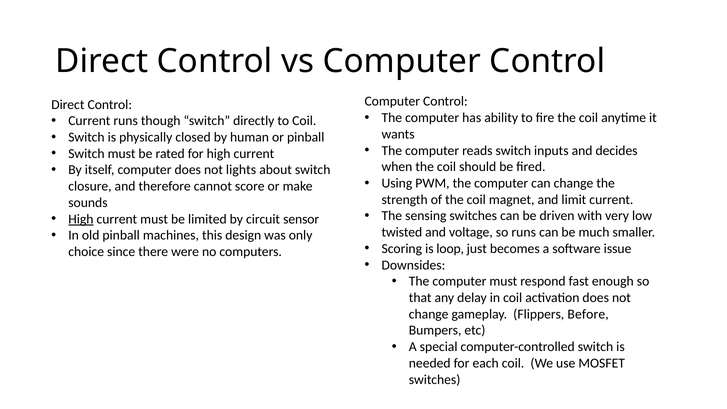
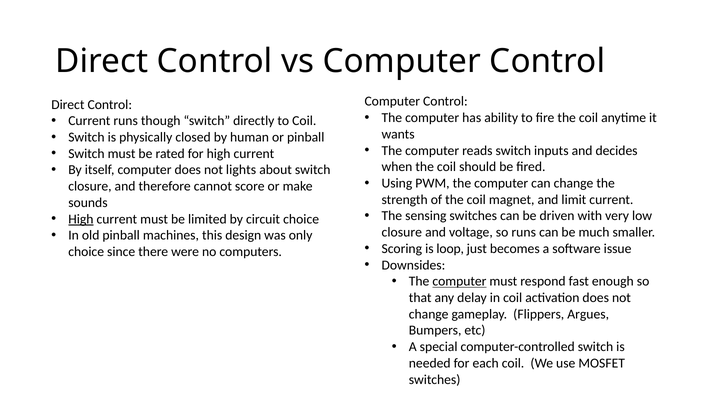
circuit sensor: sensor -> choice
twisted at (402, 232): twisted -> closure
computer at (459, 281) underline: none -> present
Before: Before -> Argues
